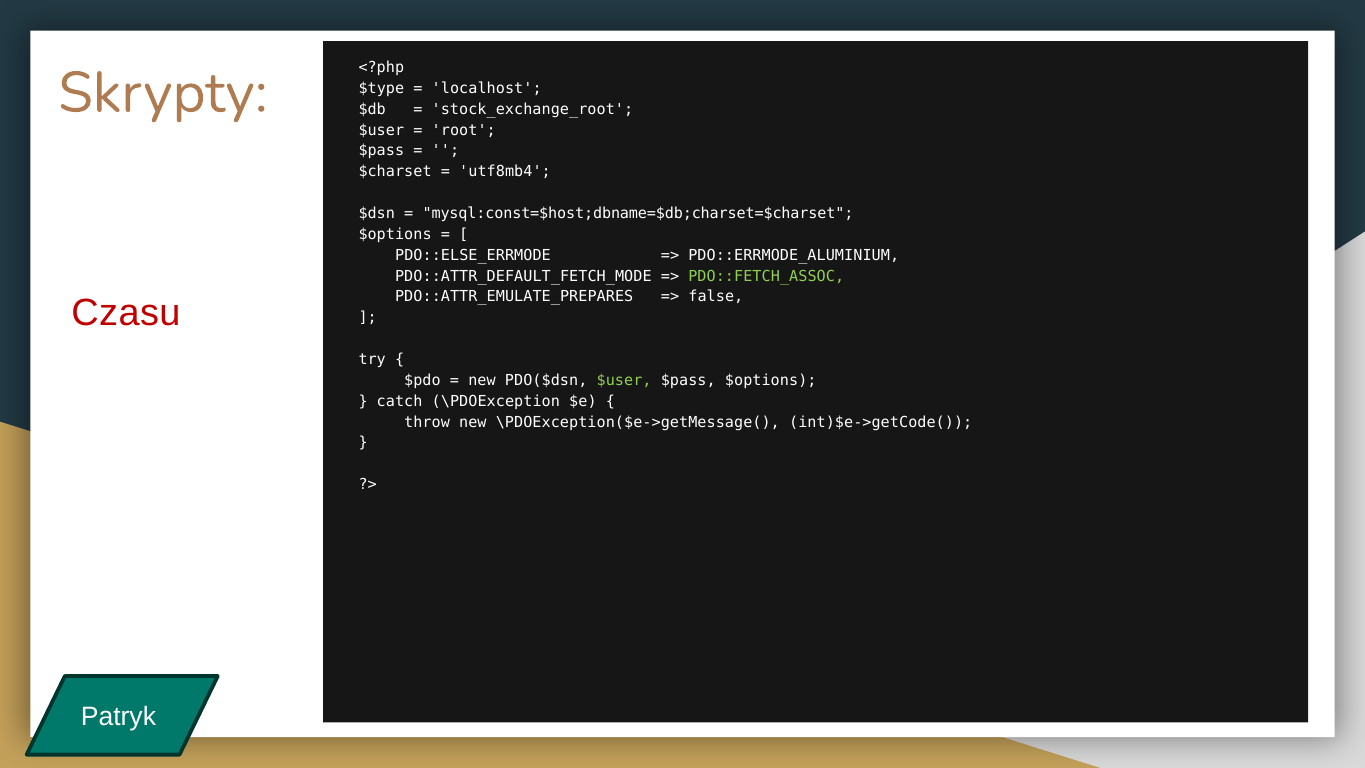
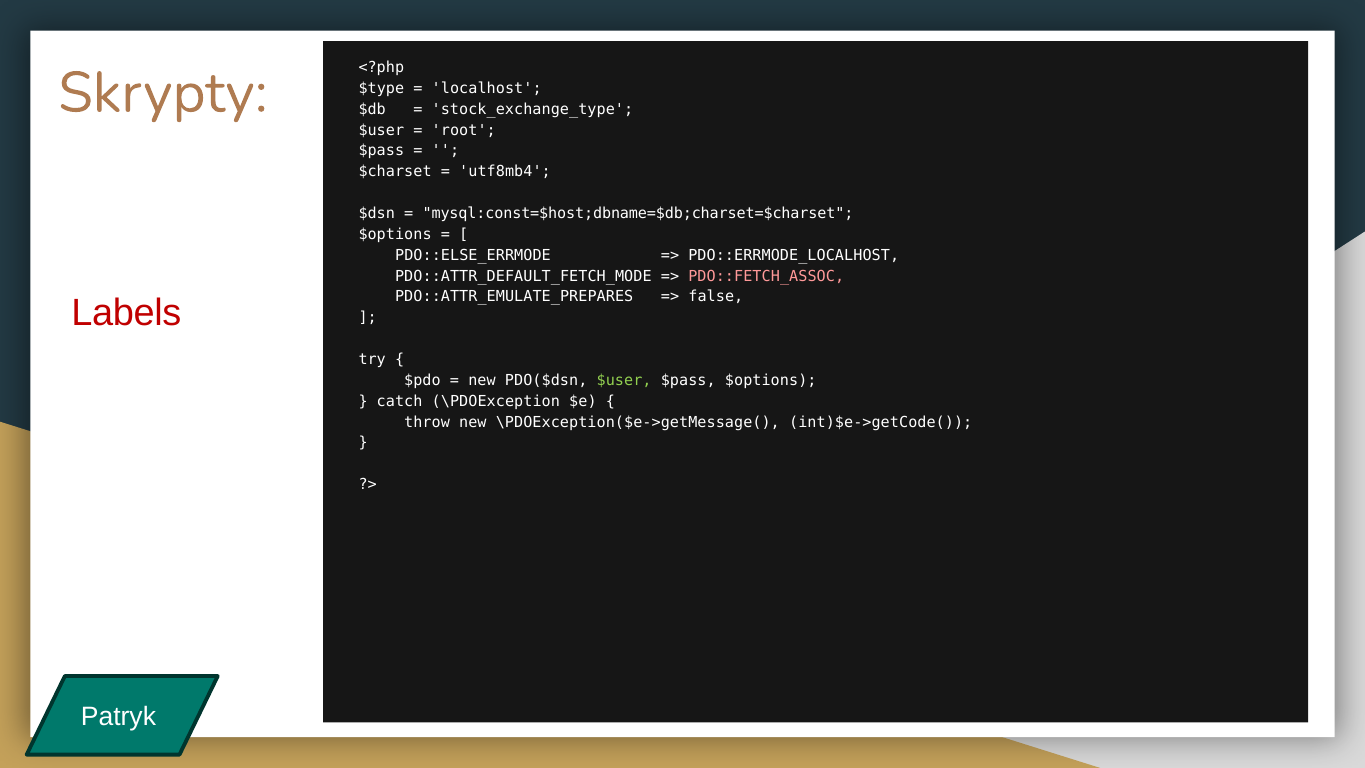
stock_exchange_root: stock_exchange_root -> stock_exchange_type
PDO::ERRMODE_ALUMINIUM: PDO::ERRMODE_ALUMINIUM -> PDO::ERRMODE_LOCALHOST
PDO::FETCH_ASSOC colour: light green -> pink
Czasu: Czasu -> Labels
